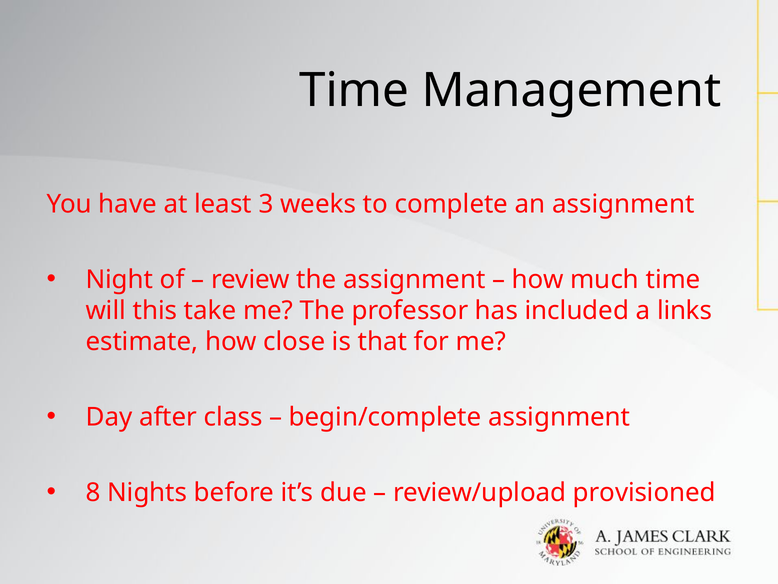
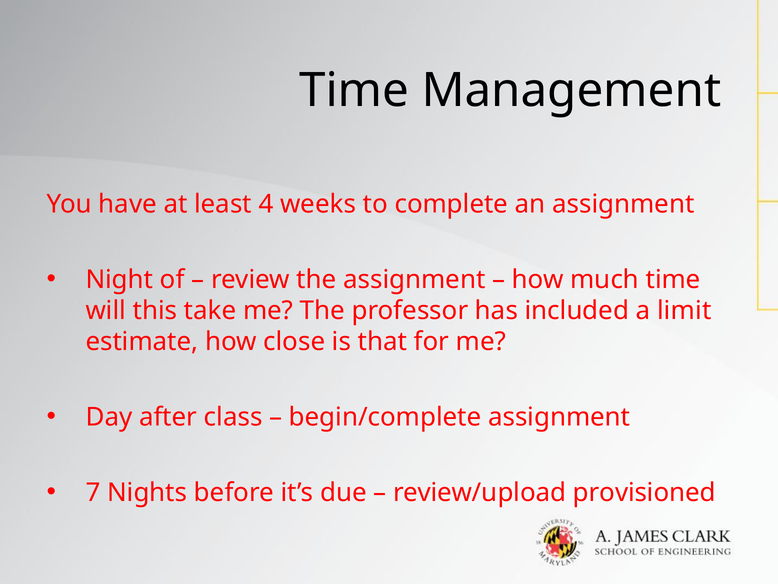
3: 3 -> 4
links: links -> limit
8: 8 -> 7
